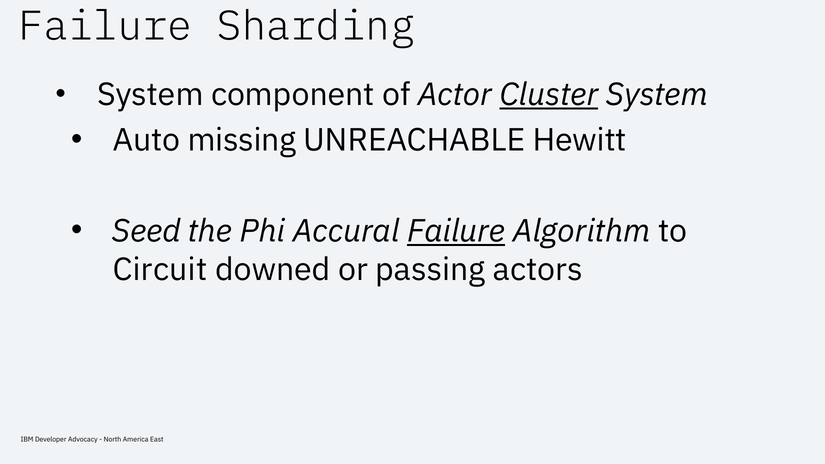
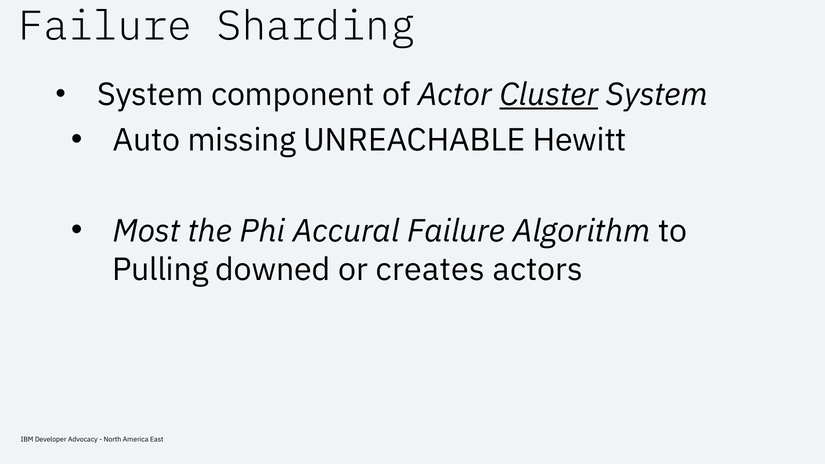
Seed: Seed -> Most
Failure at (456, 231) underline: present -> none
Circuit: Circuit -> Pulling
passing: passing -> creates
